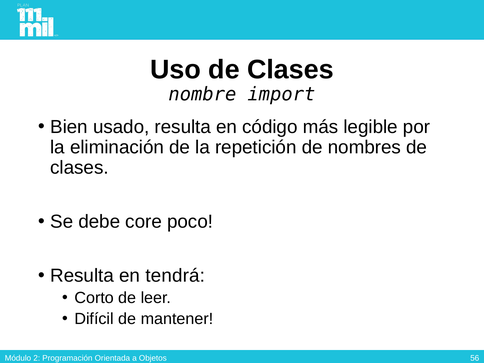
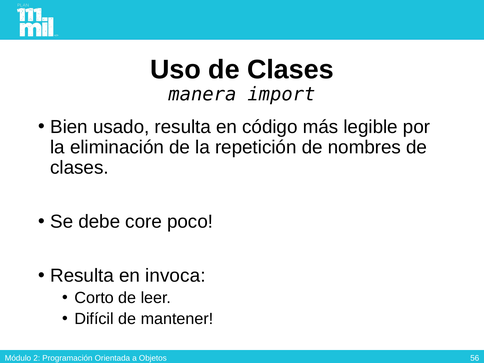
nombre: nombre -> manera
tendrá: tendrá -> invoca
